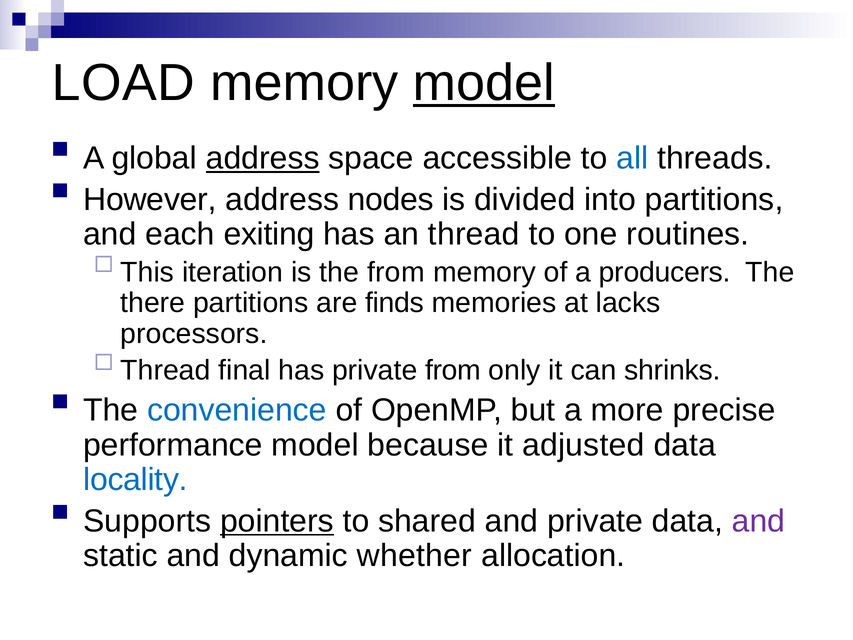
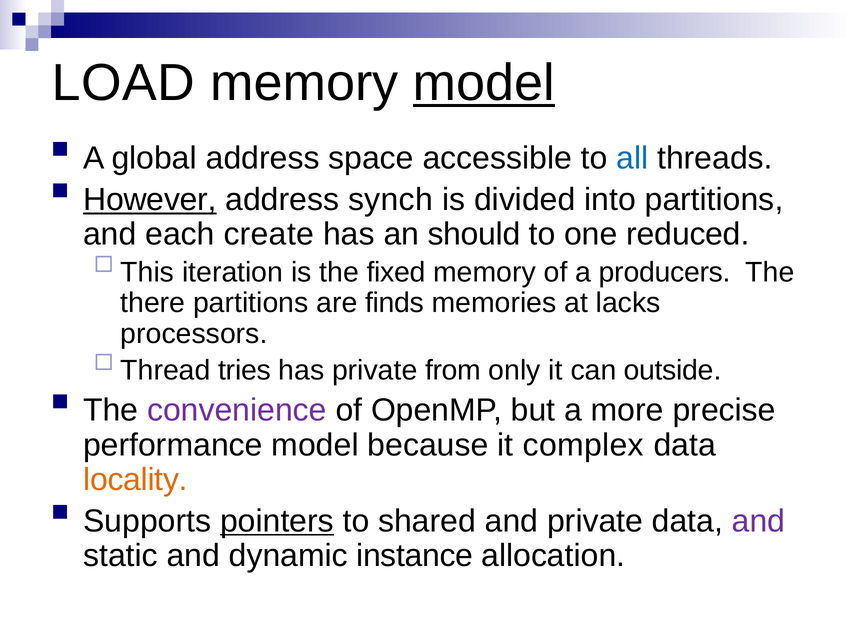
address at (263, 158) underline: present -> none
However underline: none -> present
nodes: nodes -> synch
exiting: exiting -> create
an thread: thread -> should
routines: routines -> reduced
the from: from -> fixed
final: final -> tries
shrinks: shrinks -> outside
convenience colour: blue -> purple
adjusted: adjusted -> complex
locality colour: blue -> orange
whether: whether -> instance
